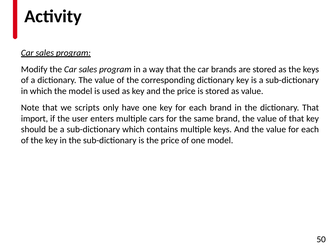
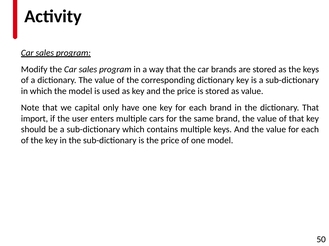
scripts: scripts -> capital
